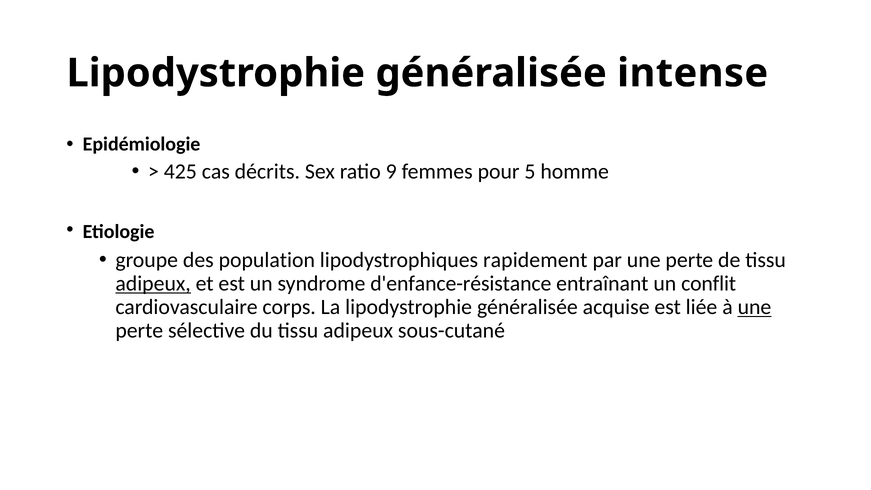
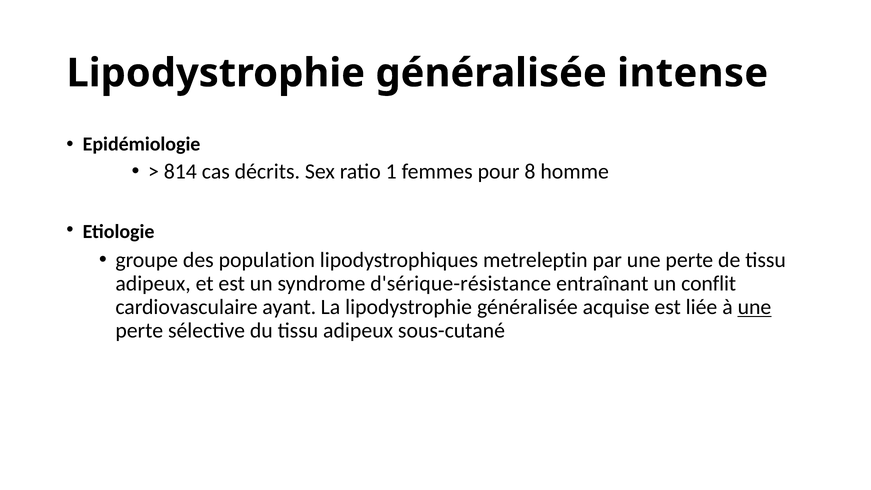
425: 425 -> 814
9: 9 -> 1
5: 5 -> 8
rapidement: rapidement -> metreleptin
adipeux at (153, 284) underline: present -> none
d'enfance-résistance: d'enfance-résistance -> d'sérique-résistance
corps: corps -> ayant
